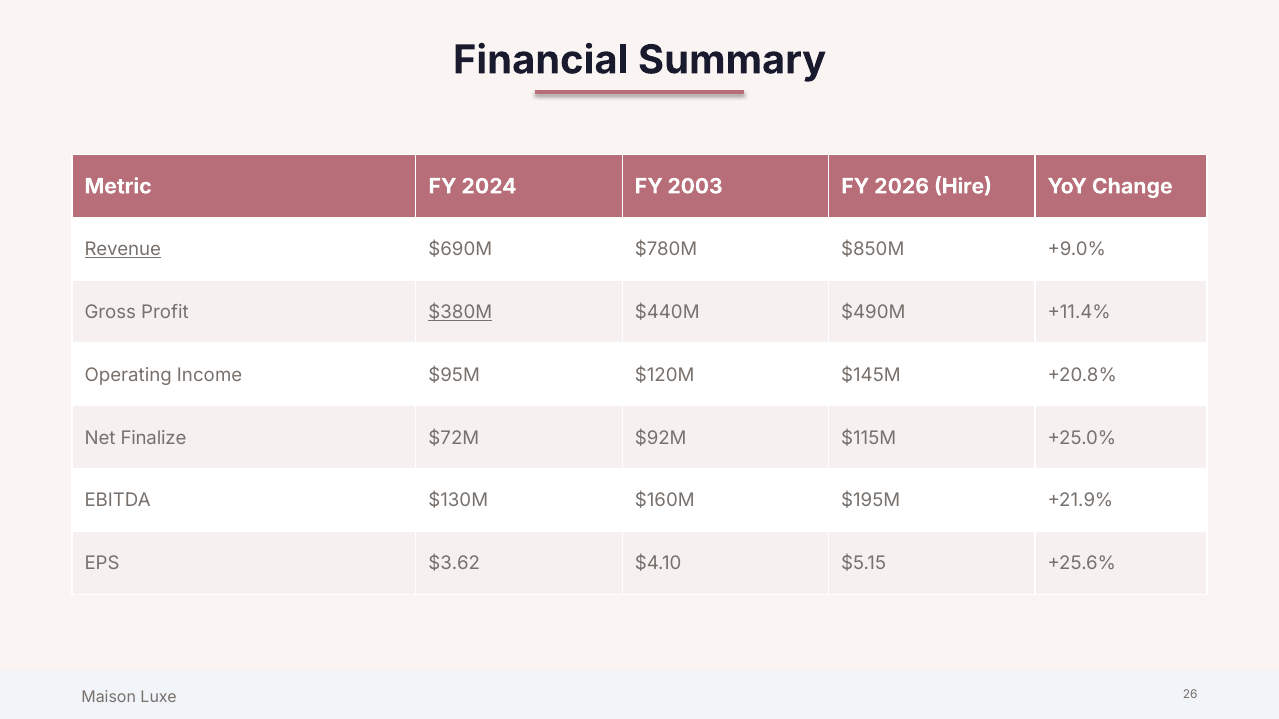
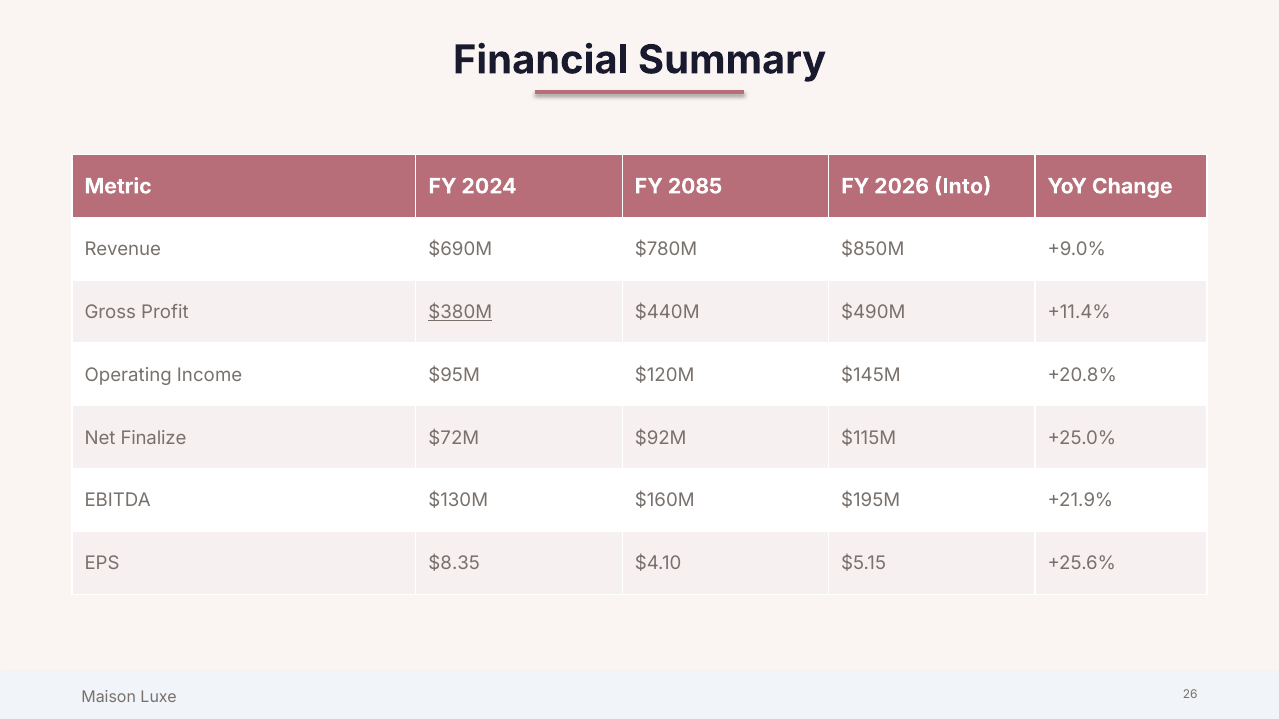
2003: 2003 -> 2085
Hire: Hire -> Into
Revenue underline: present -> none
$3.62: $3.62 -> $8.35
